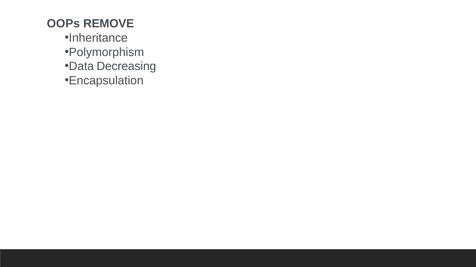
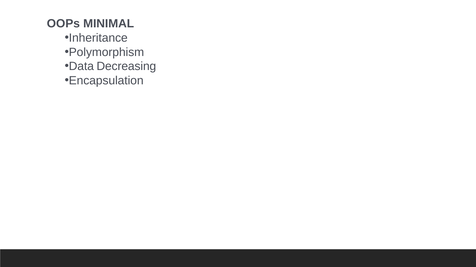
REMOVE: REMOVE -> MINIMAL
